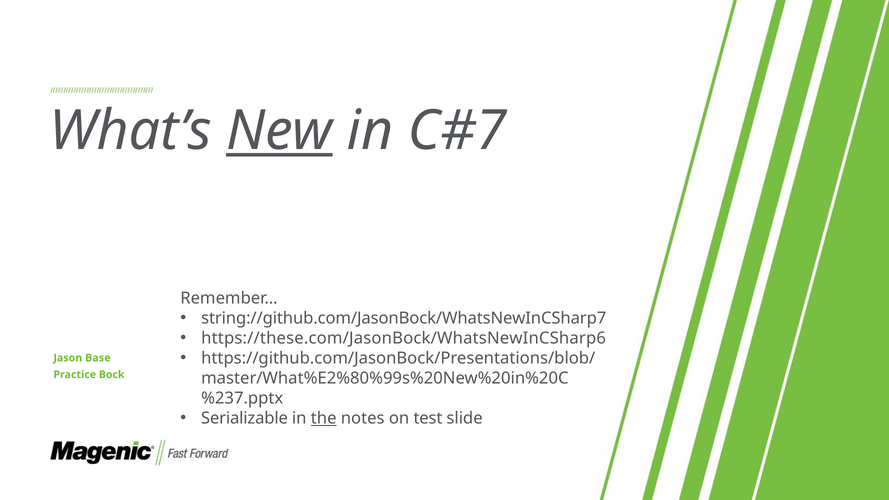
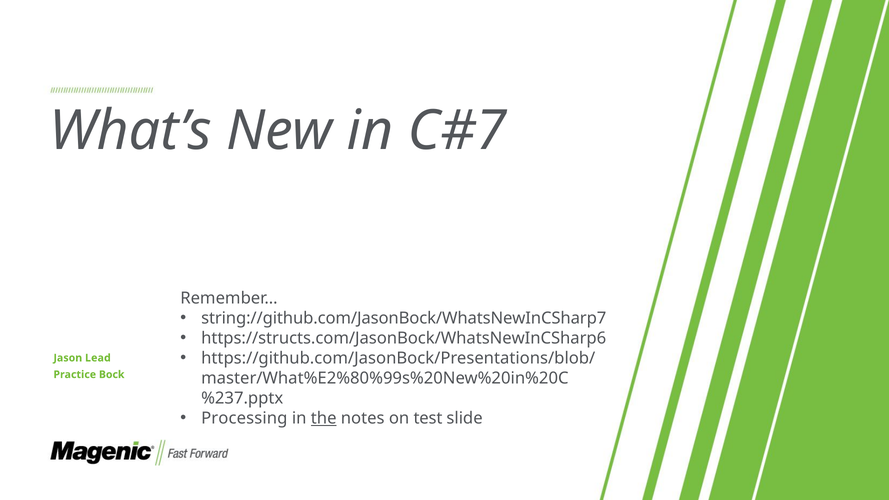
New underline: present -> none
https://these.com/JasonBock/WhatsNewInCSharp6: https://these.com/JasonBock/WhatsNewInCSharp6 -> https://structs.com/JasonBock/WhatsNewInCSharp6
Base: Base -> Lead
Serializable: Serializable -> Processing
